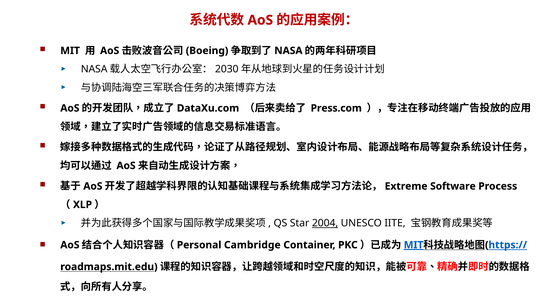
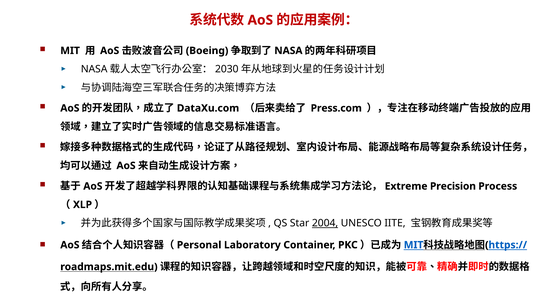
Software: Software -> Precision
Cambridge: Cambridge -> Laboratory
MIT at (414, 245) underline: present -> none
